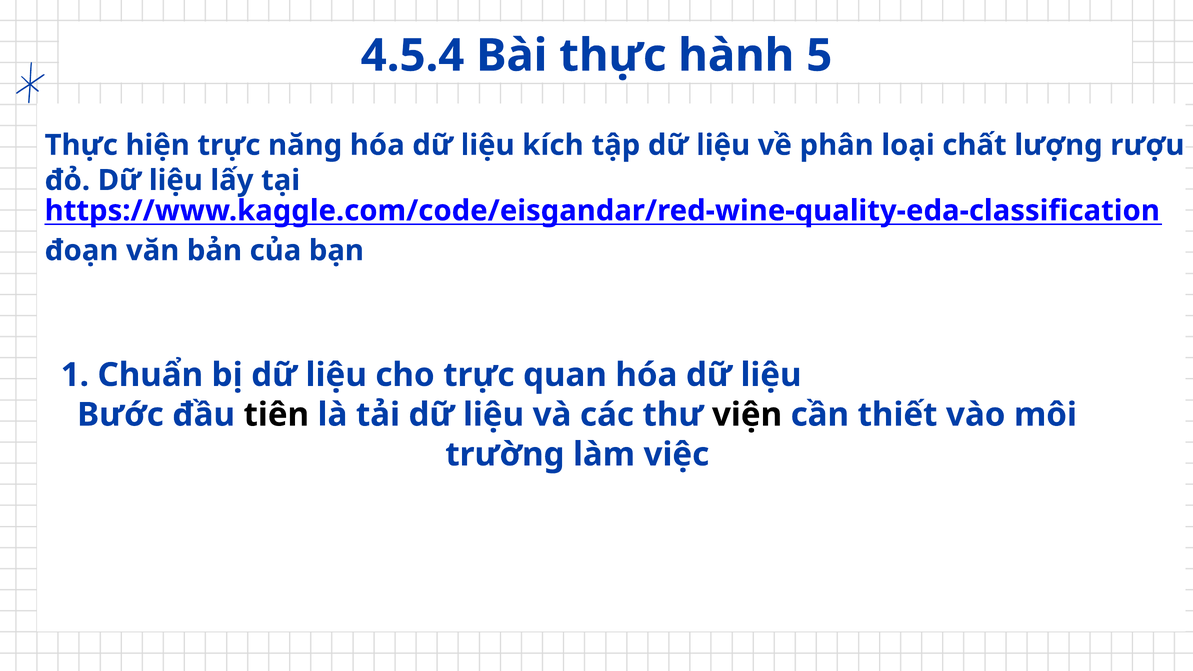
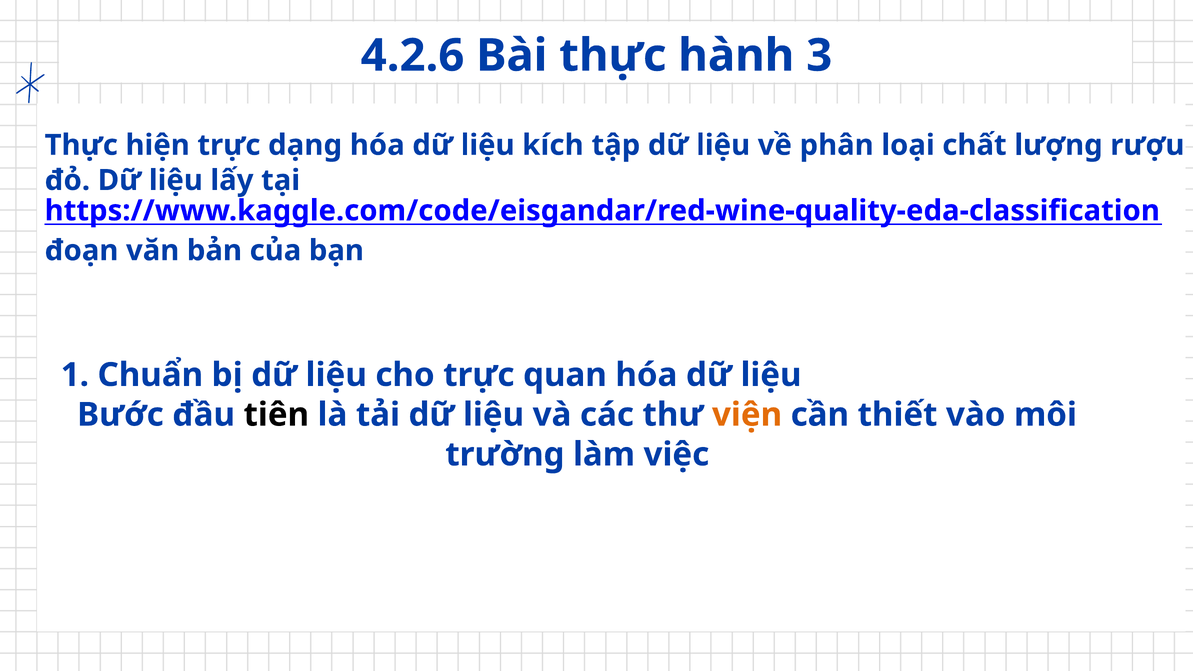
4.5.4: 4.5.4 -> 4.2.6
5: 5 -> 3
năng: năng -> dạng
viện colour: black -> orange
